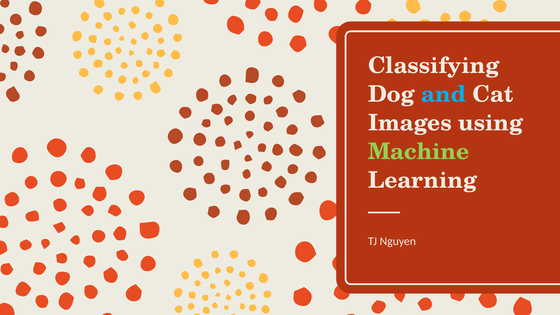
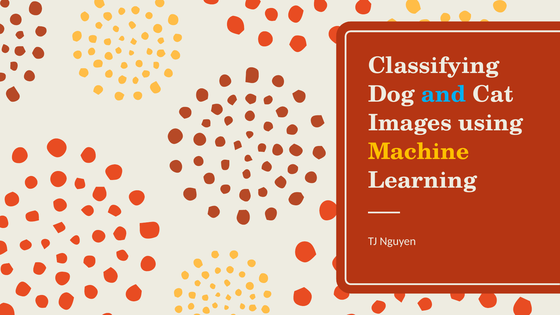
Machine colour: light green -> yellow
